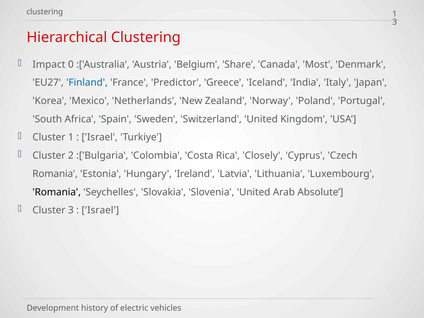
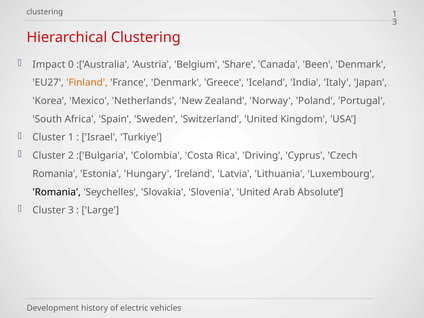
Most: Most -> Been
Finland colour: blue -> orange
France Predictor: Predictor -> Denmark
Closely: Closely -> Driving
Israel at (100, 210): Israel -> Large
